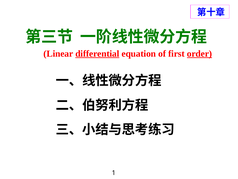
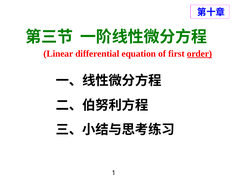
differential underline: present -> none
